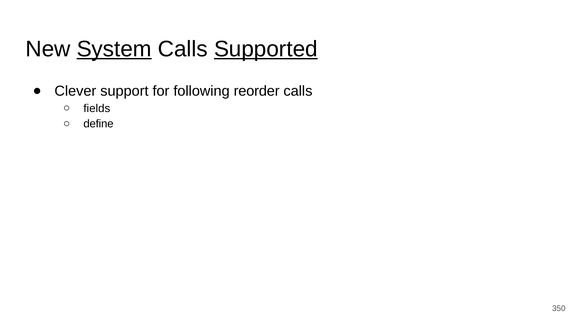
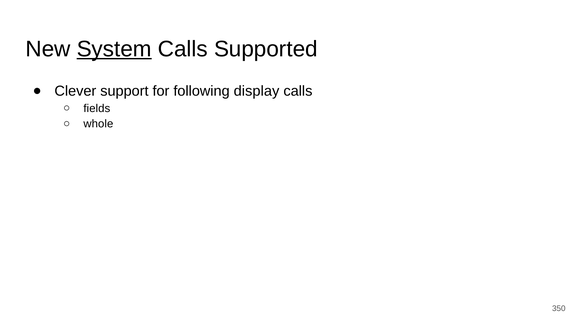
Supported underline: present -> none
reorder: reorder -> display
define: define -> whole
